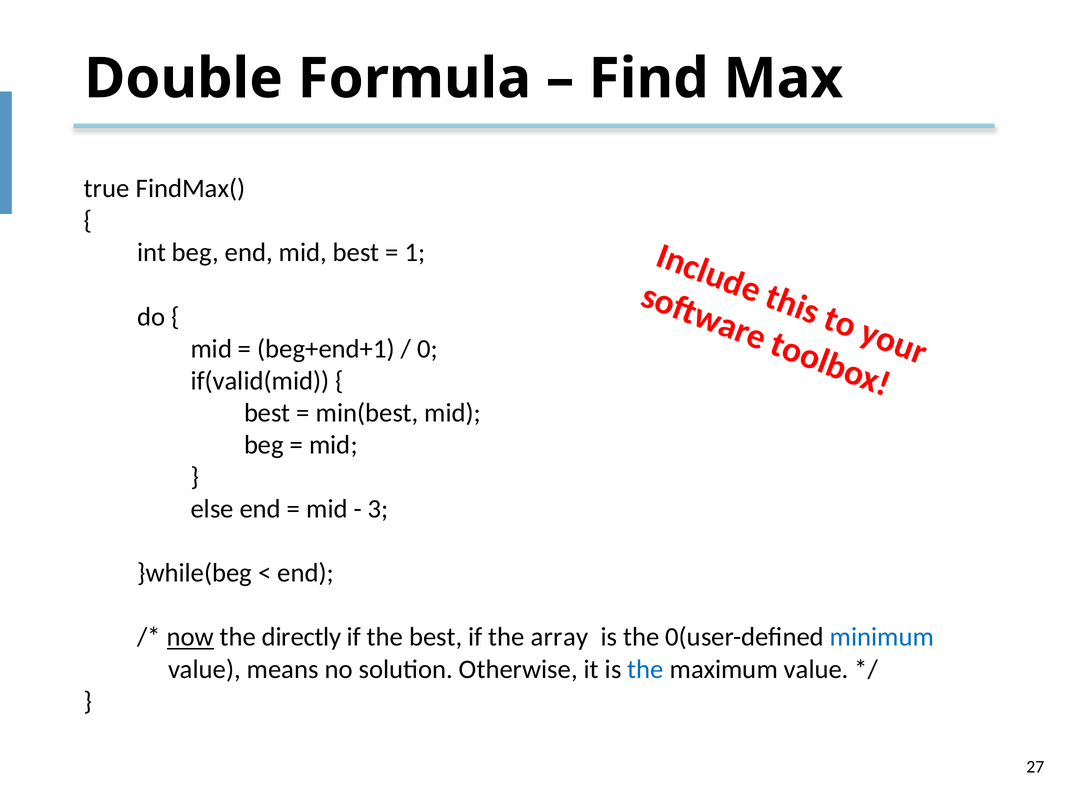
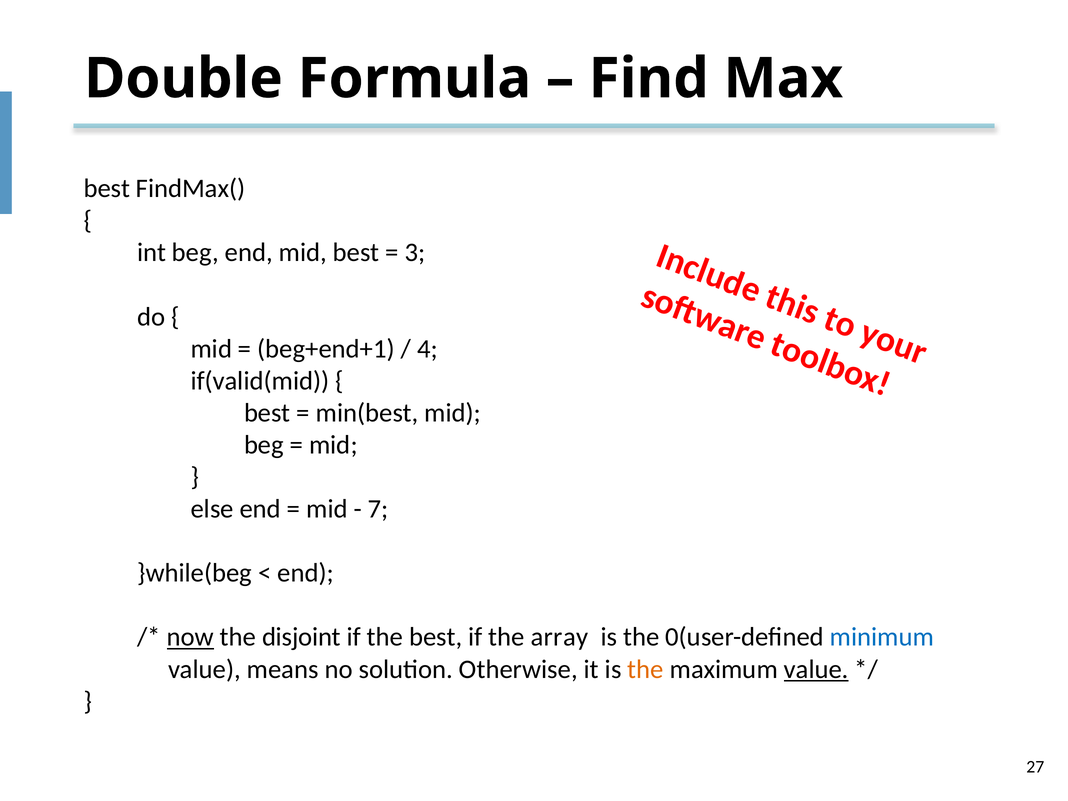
true at (107, 189): true -> best
1: 1 -> 3
0: 0 -> 4
3: 3 -> 7
directly: directly -> disjoint
the at (646, 669) colour: blue -> orange
value at (816, 669) underline: none -> present
